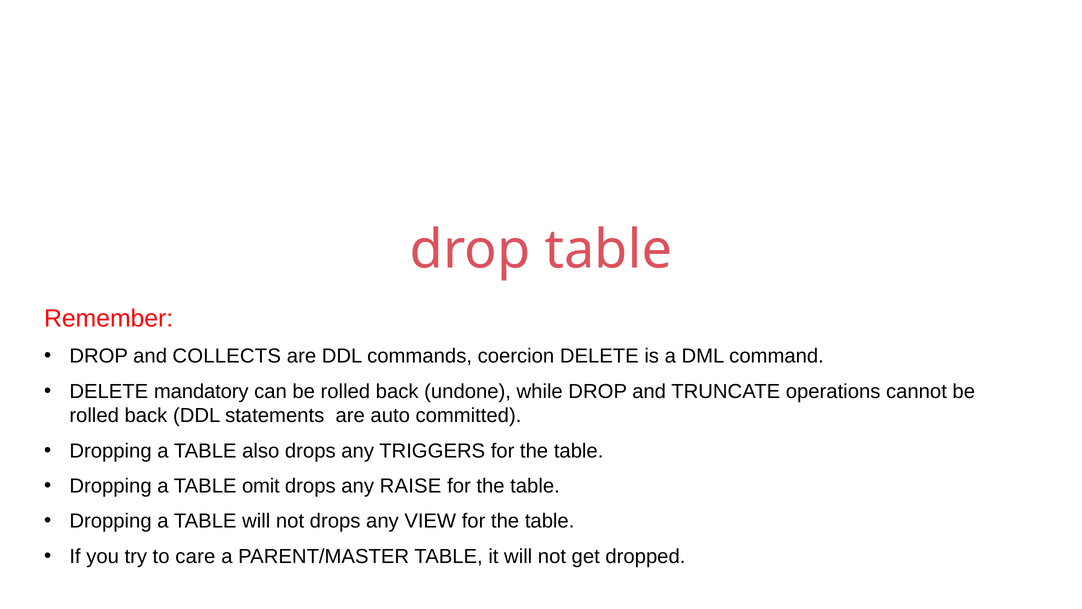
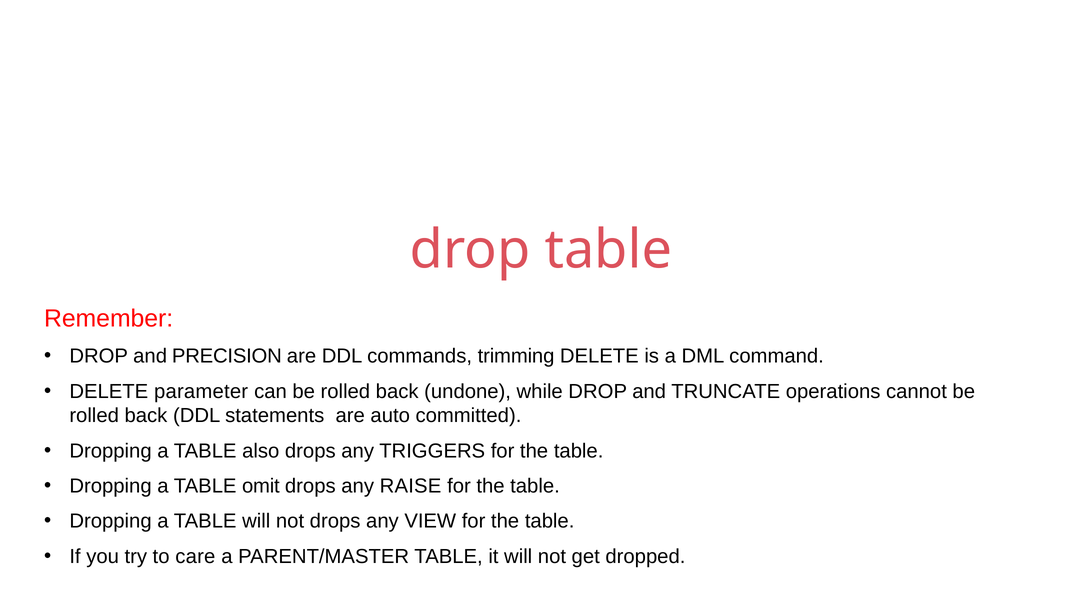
COLLECTS: COLLECTS -> PRECISION
coercion: coercion -> trimming
mandatory: mandatory -> parameter
